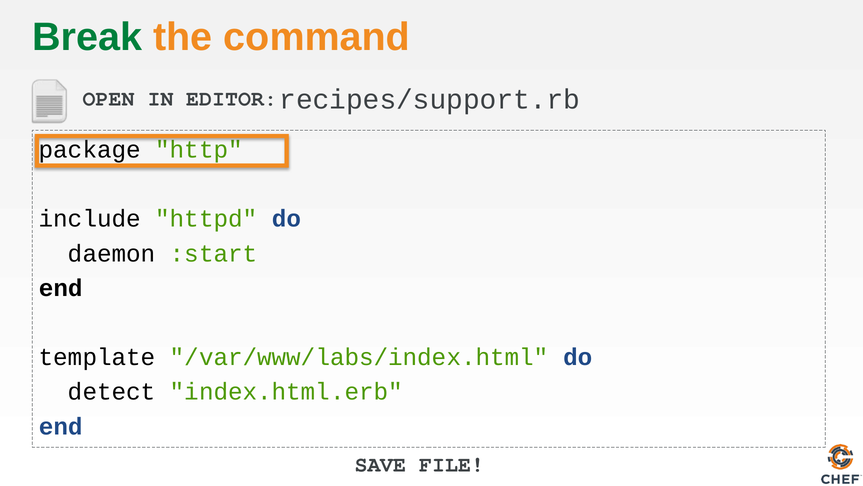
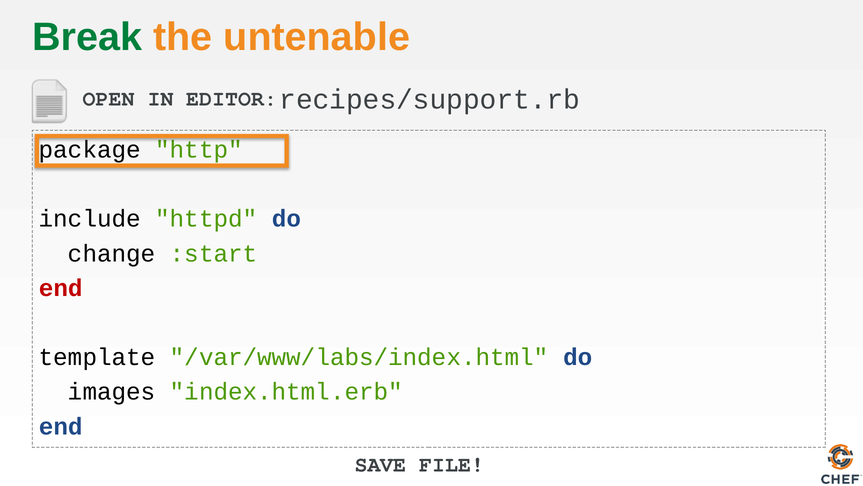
command: command -> untenable
daemon: daemon -> change
end at (61, 288) colour: black -> red
detect: detect -> images
